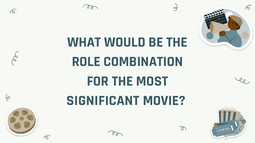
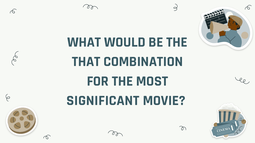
ROLE: ROLE -> THAT
